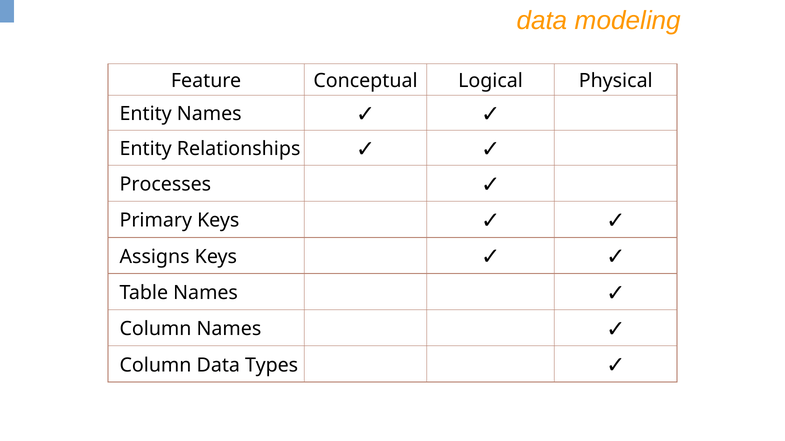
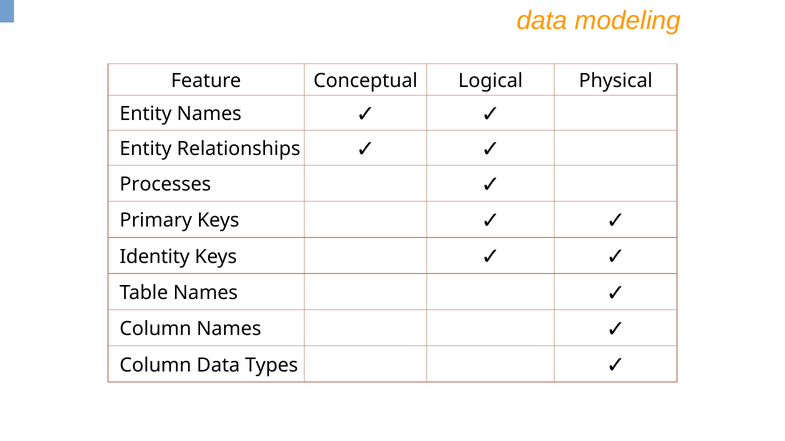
Assigns: Assigns -> Identity
